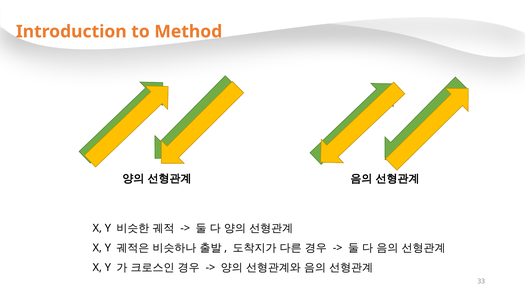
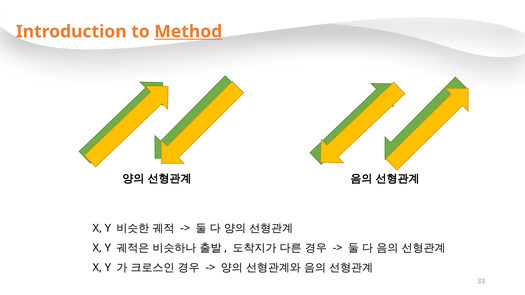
Method underline: none -> present
